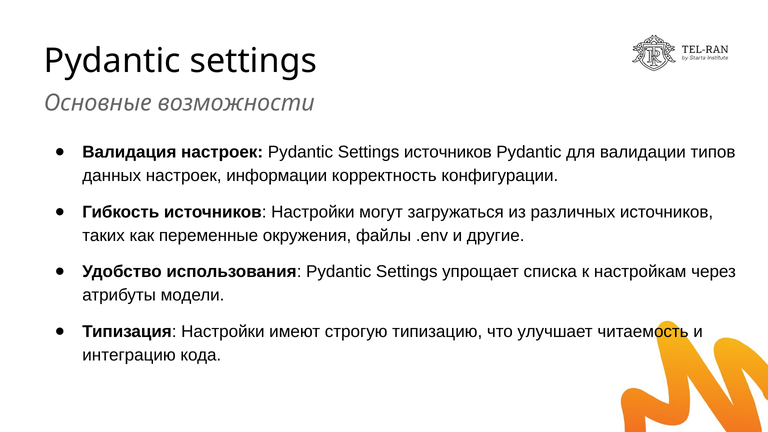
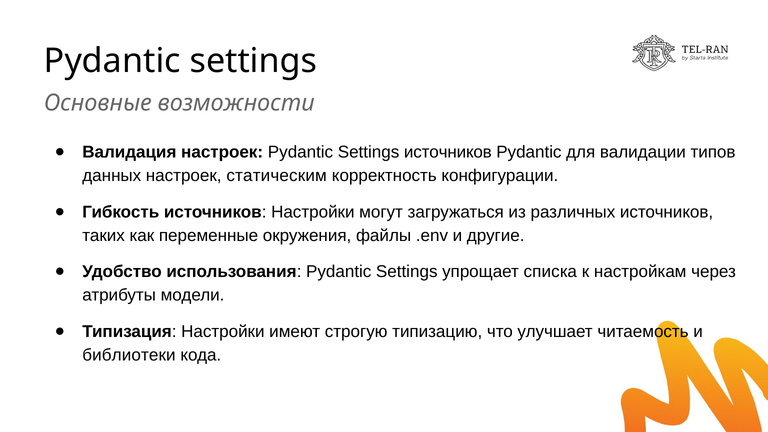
информации: информации -> статическим
интеграцию: интеграцию -> библиотеки
